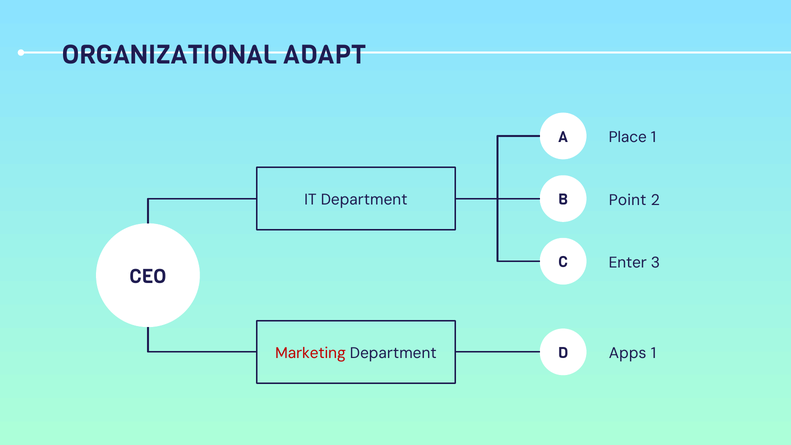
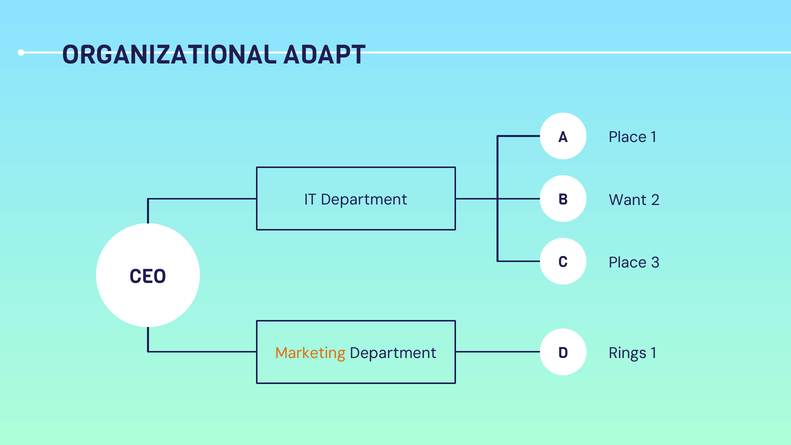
Point: Point -> Want
Enter at (628, 263): Enter -> Place
Marketing colour: red -> orange
Apps: Apps -> Rings
